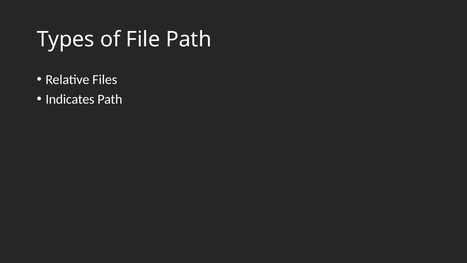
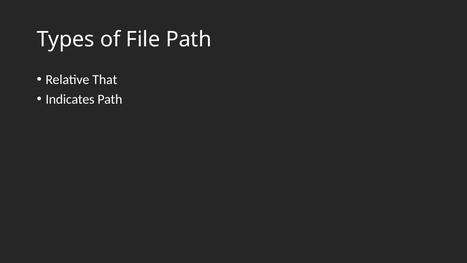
Files: Files -> That
